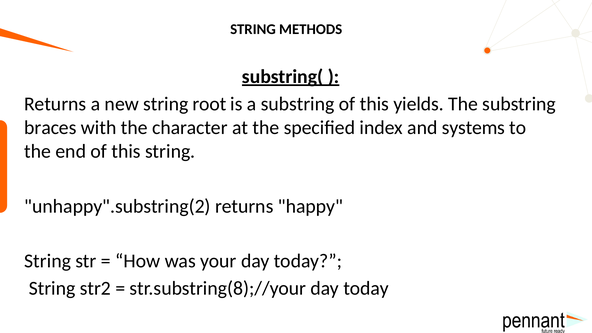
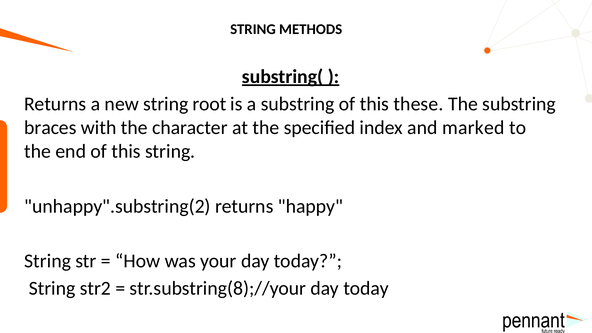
yields: yields -> these
systems: systems -> marked
